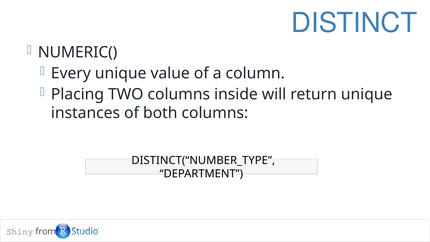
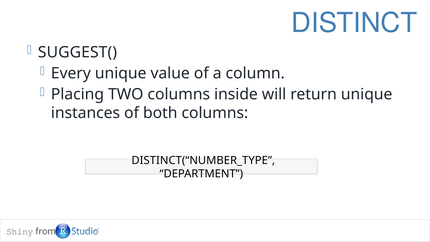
NUMERIC(: NUMERIC( -> SUGGEST(
